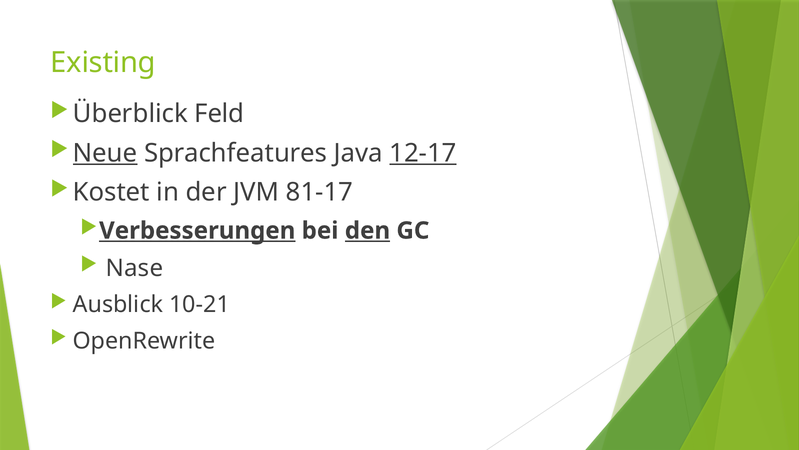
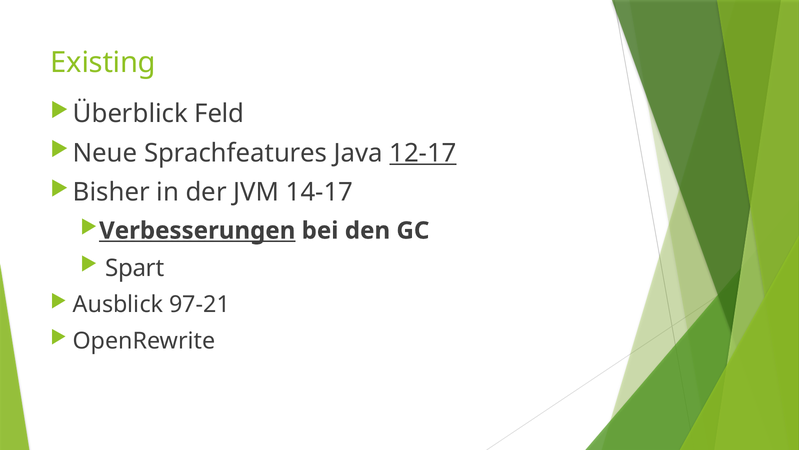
Neue underline: present -> none
Kostet: Kostet -> Bisher
81-17: 81-17 -> 14-17
den underline: present -> none
Nase: Nase -> Spart
10-21: 10-21 -> 97-21
